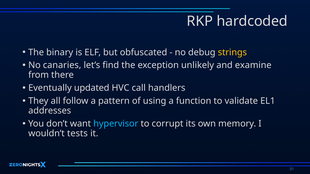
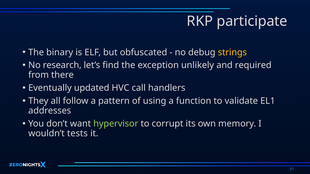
hardcoded: hardcoded -> participate
canaries: canaries -> research
examine: examine -> required
hypervisor colour: light blue -> light green
